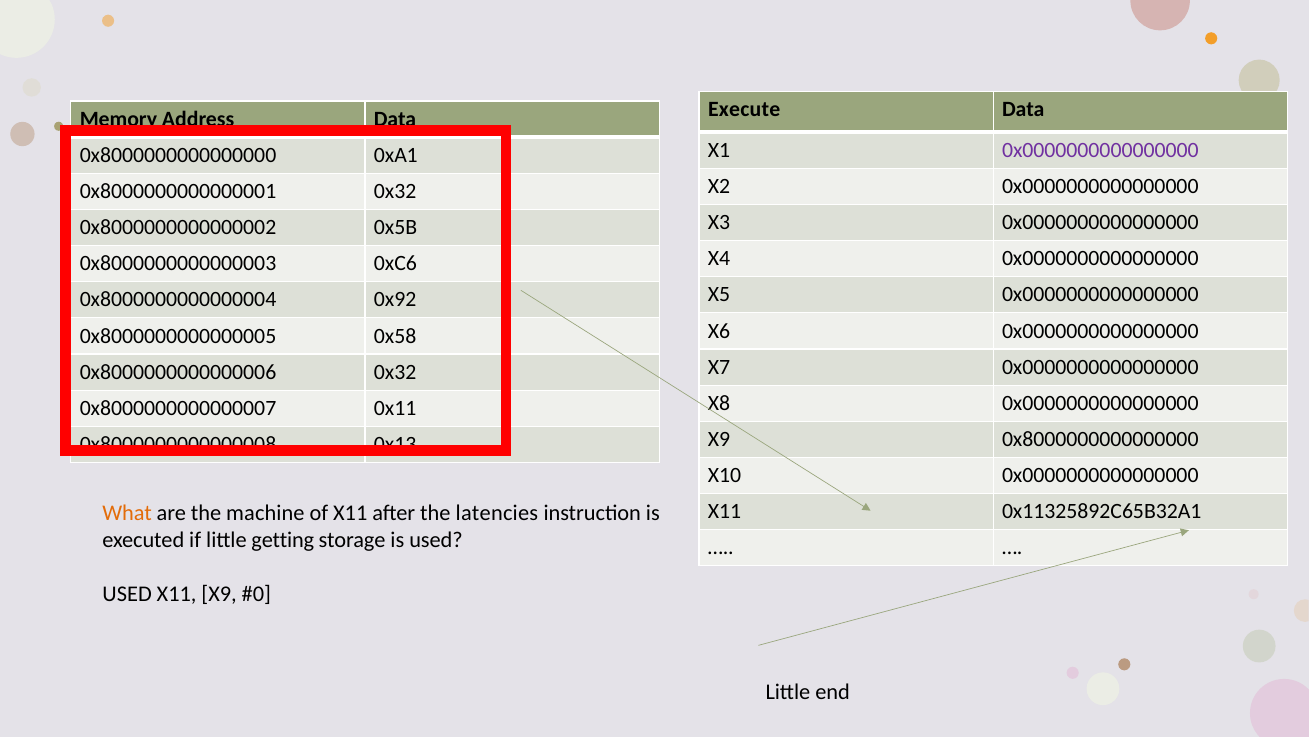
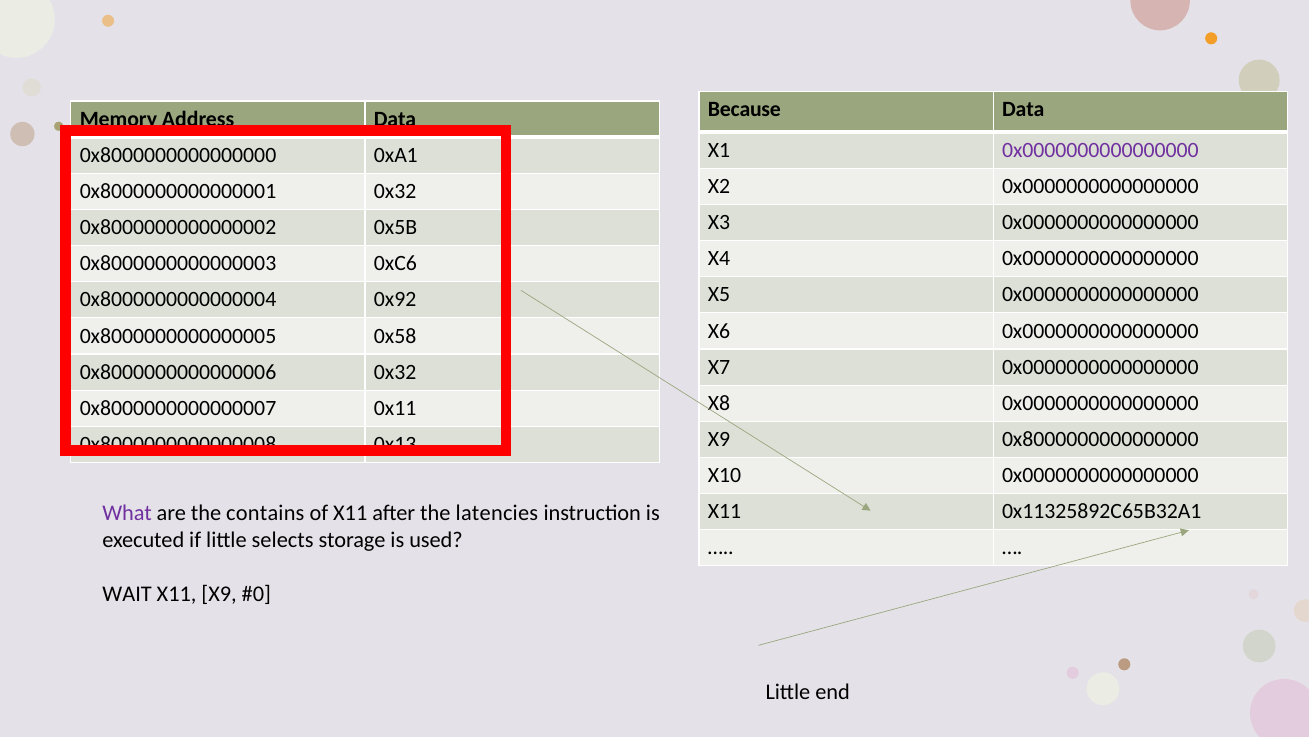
Execute: Execute -> Because
What colour: orange -> purple
machine: machine -> contains
getting: getting -> selects
USED at (127, 593): USED -> WAIT
